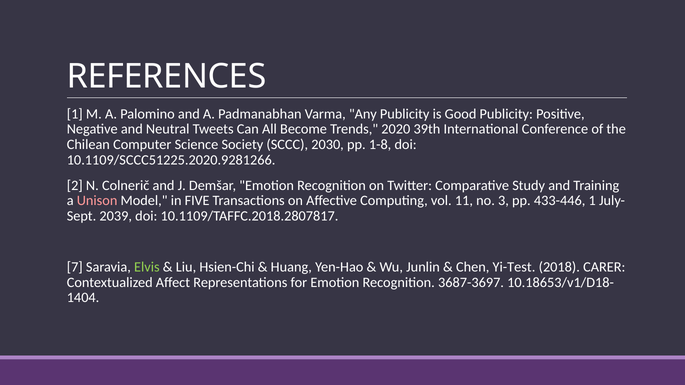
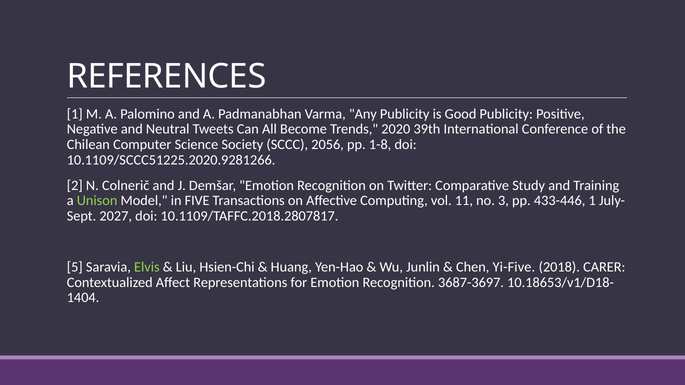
2030: 2030 -> 2056
Unison colour: pink -> light green
2039: 2039 -> 2027
7: 7 -> 5
Yi-Test: Yi-Test -> Yi-Five
